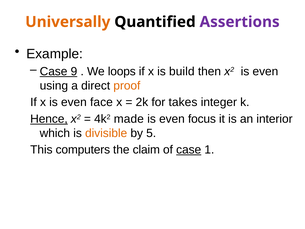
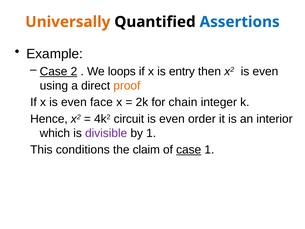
Assertions colour: purple -> blue
9: 9 -> 2
build: build -> entry
takes: takes -> chain
Hence underline: present -> none
made: made -> circuit
focus: focus -> order
divisible colour: orange -> purple
by 5: 5 -> 1
computers: computers -> conditions
